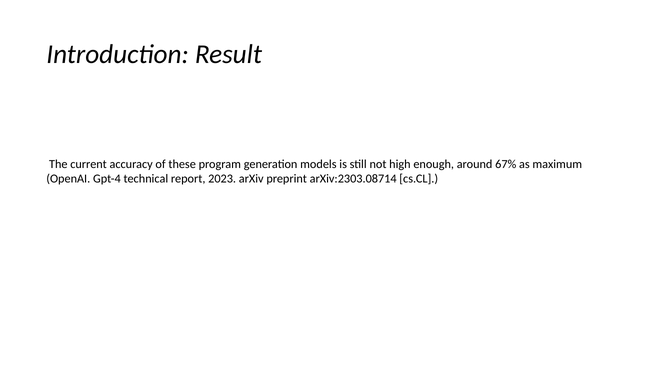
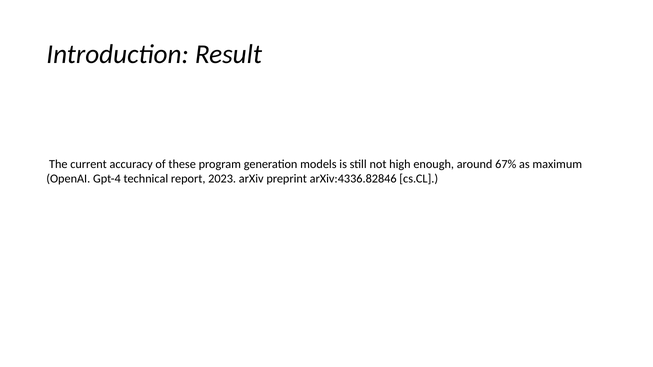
arXiv:2303.08714: arXiv:2303.08714 -> arXiv:4336.82846
